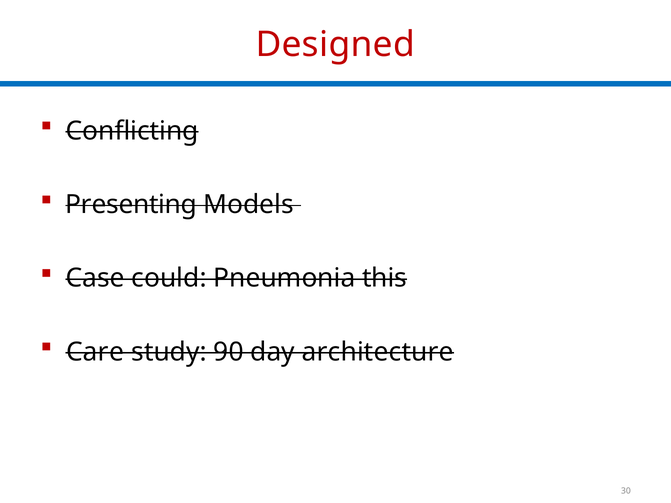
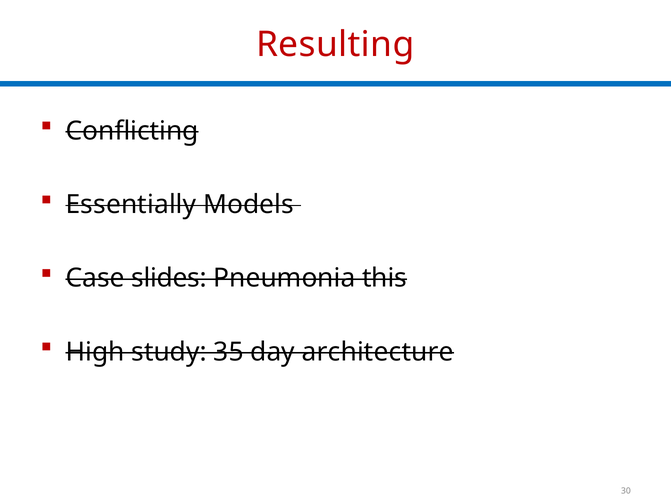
Designed: Designed -> Resulting
Presenting: Presenting -> Essentially
could: could -> slides
Care: Care -> High
90: 90 -> 35
